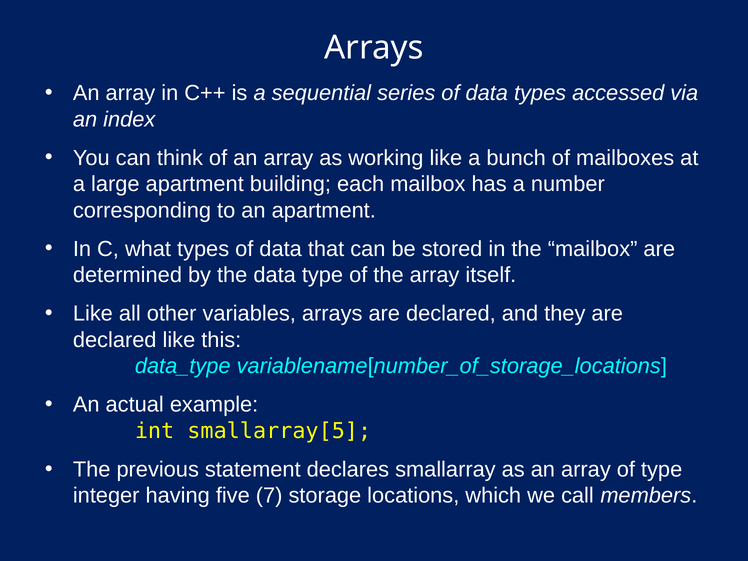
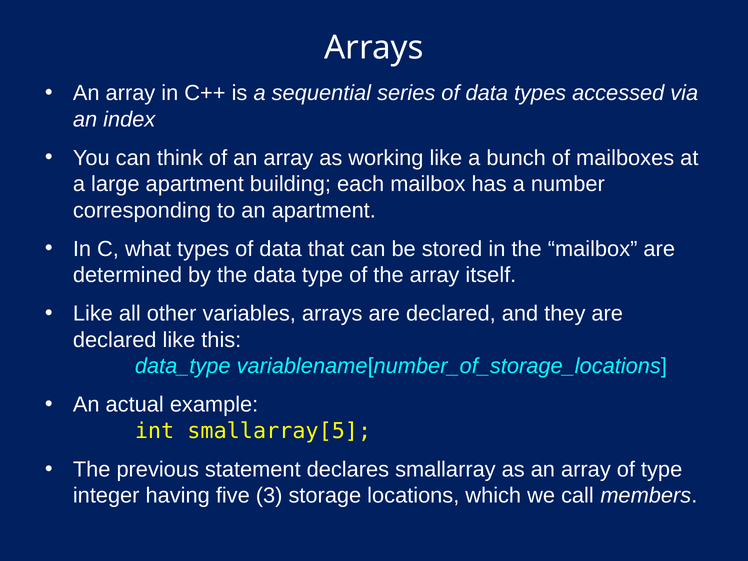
7: 7 -> 3
